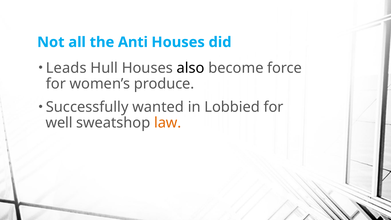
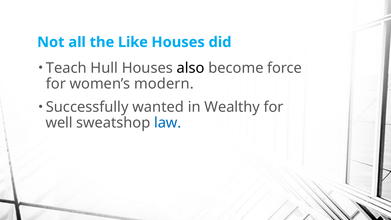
Anti: Anti -> Like
Leads: Leads -> Teach
produce: produce -> modern
Lobbied: Lobbied -> Wealthy
law colour: orange -> blue
